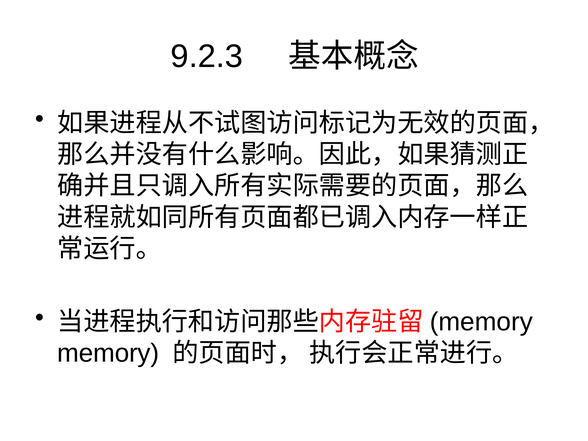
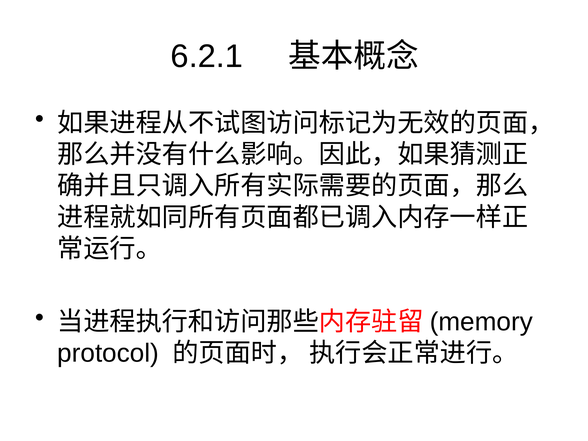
9.2.3: 9.2.3 -> 6.2.1
memory at (108, 353): memory -> protocol
